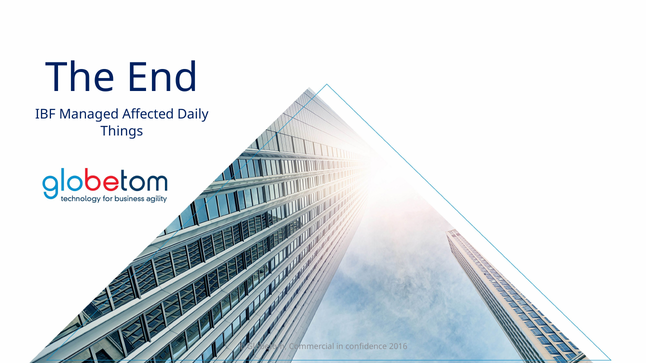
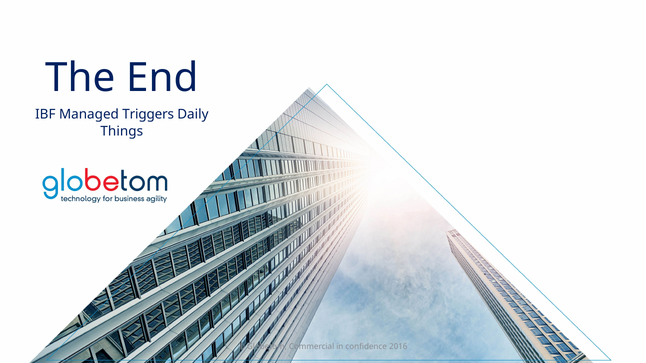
Affected: Affected -> Triggers
